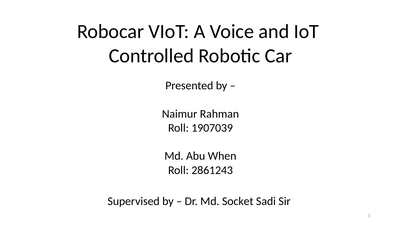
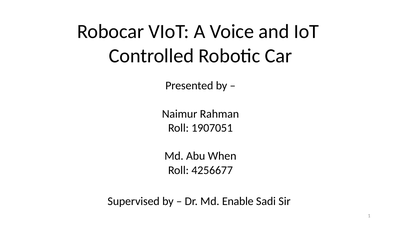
1907039: 1907039 -> 1907051
2861243: 2861243 -> 4256677
Socket: Socket -> Enable
